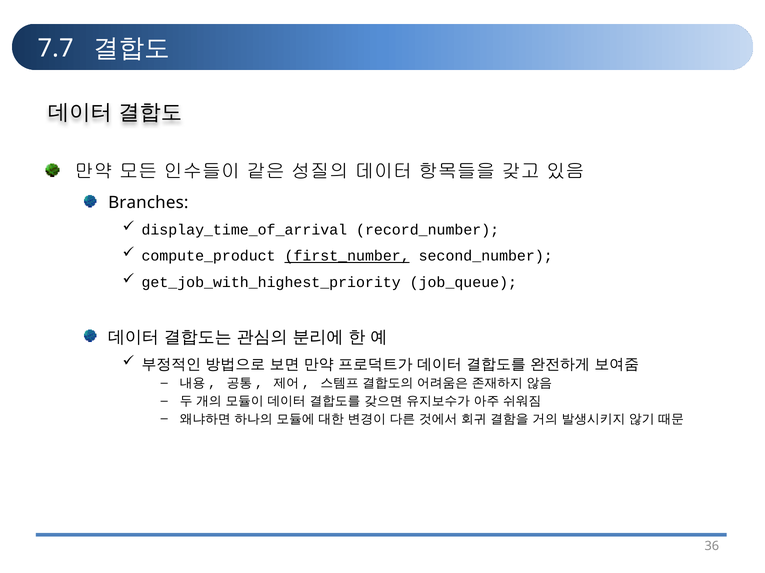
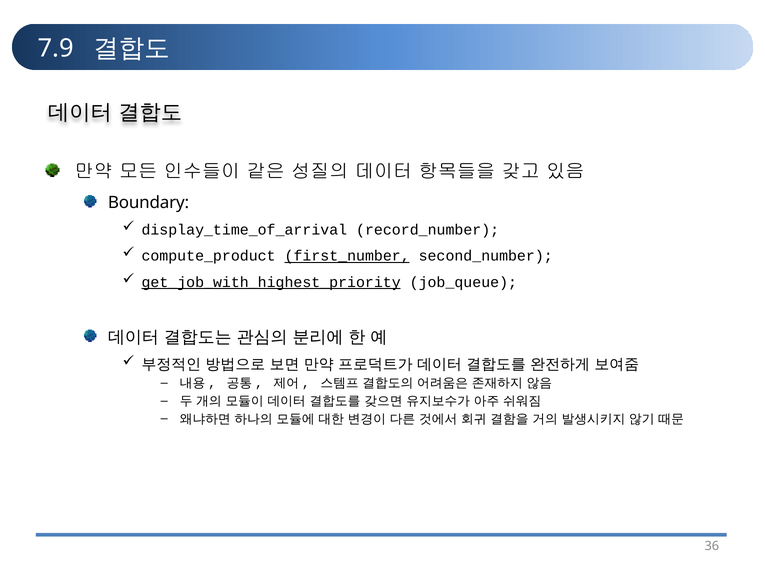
7.7: 7.7 -> 7.9
Branches: Branches -> Boundary
get_job_with_highest_priority underline: none -> present
